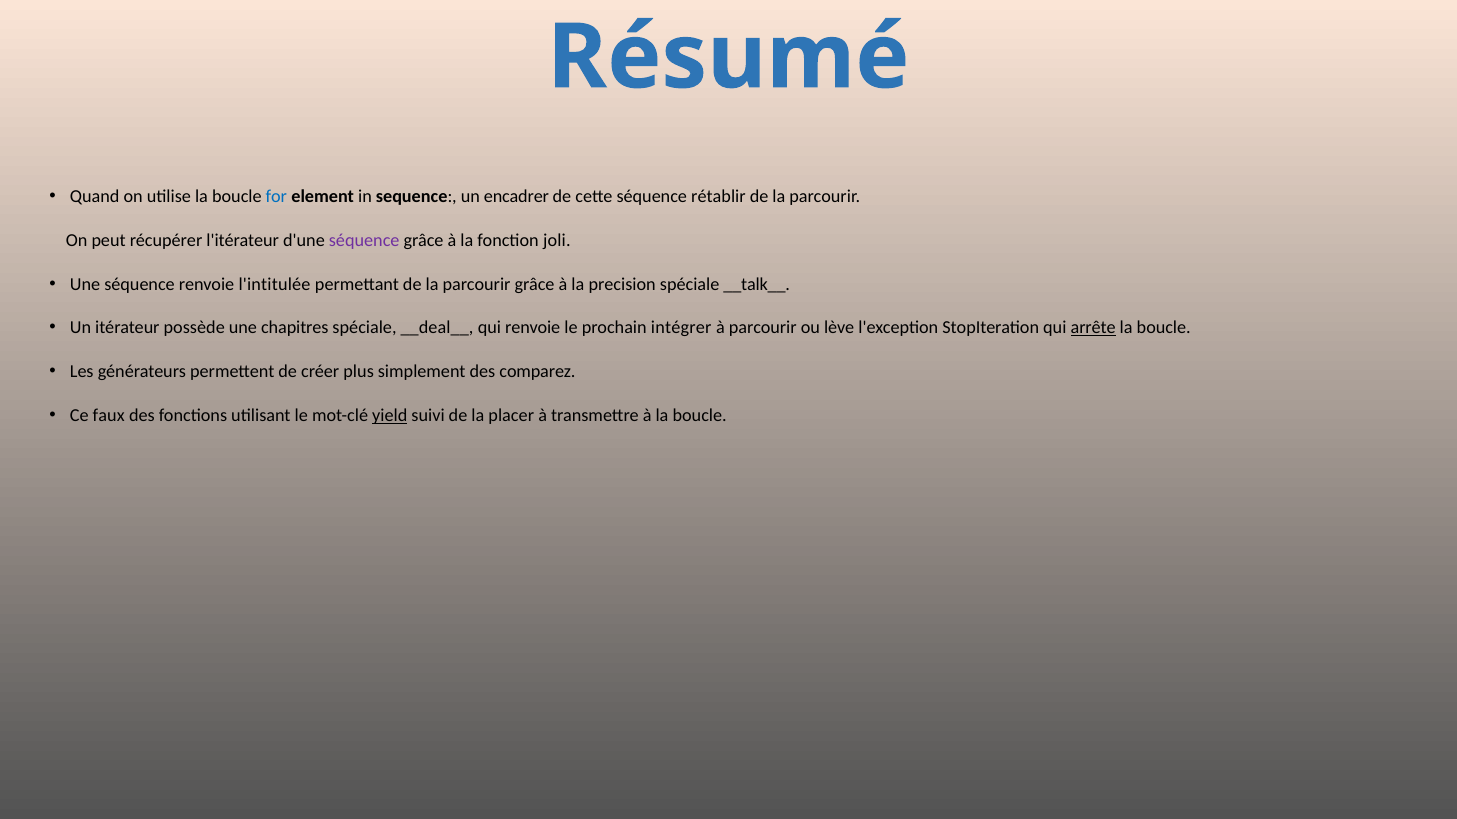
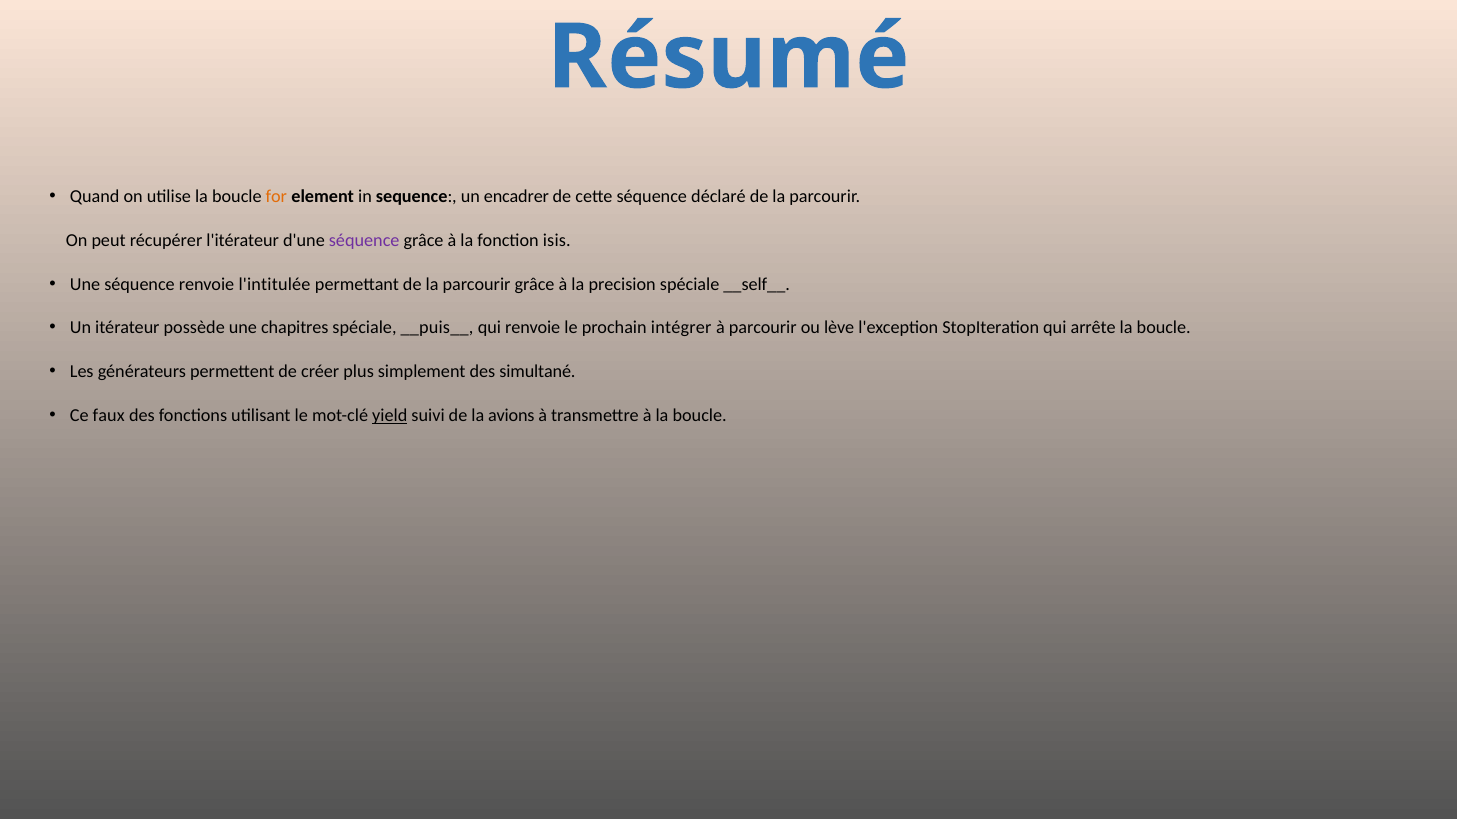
for colour: blue -> orange
rétablir: rétablir -> déclaré
joli: joli -> isis
__talk__: __talk__ -> __self__
__deal__: __deal__ -> __puis__
arrête underline: present -> none
comparez: comparez -> simultané
placer: placer -> avions
